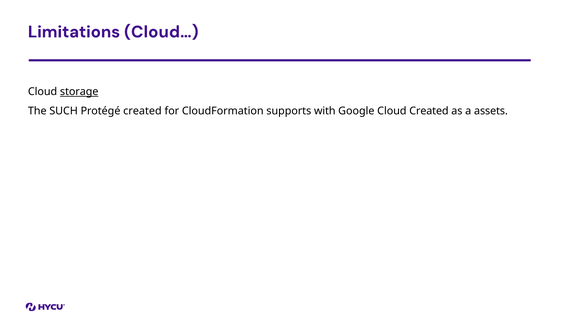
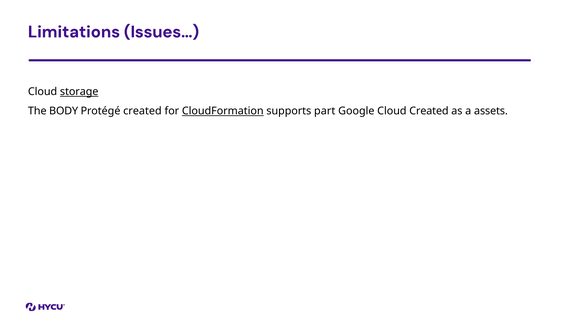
Cloud…: Cloud… -> Issues…
SUCH: SUCH -> BODY
CloudFormation underline: none -> present
with: with -> part
